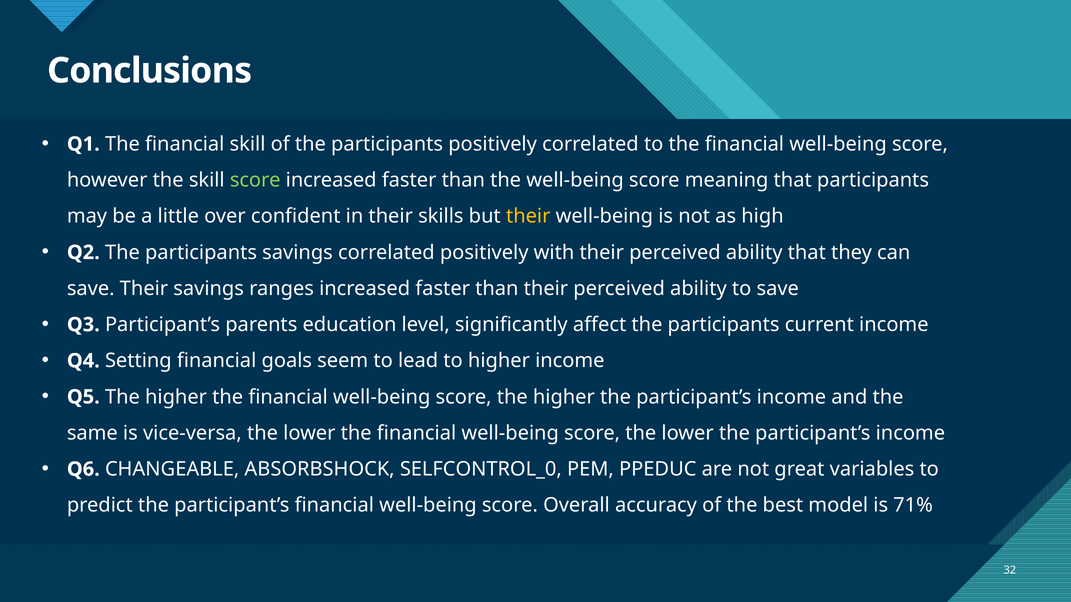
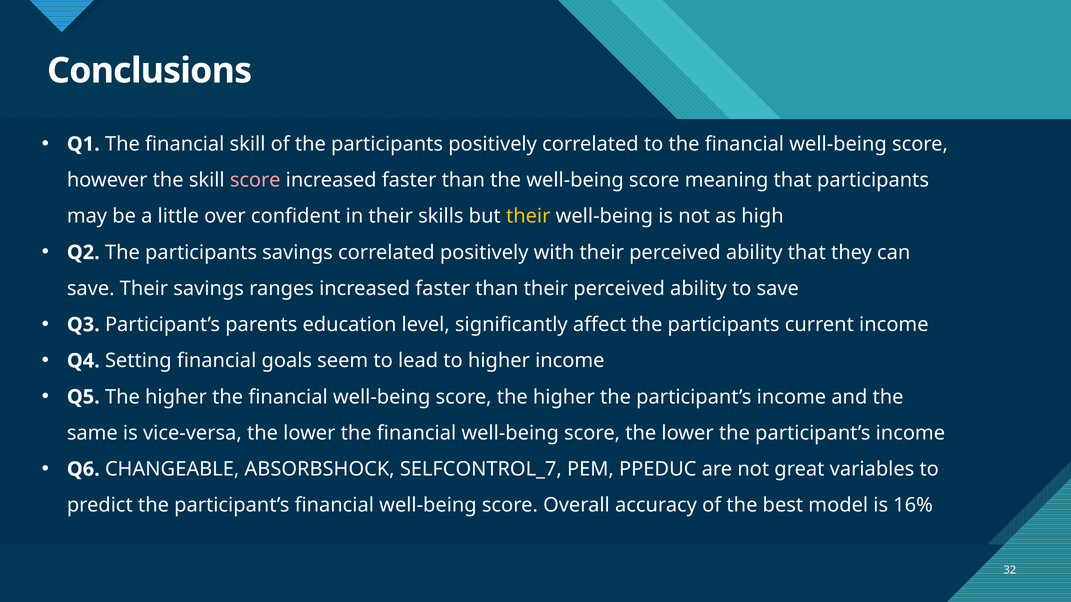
score at (255, 180) colour: light green -> pink
SELFCONTROL_0: SELFCONTROL_0 -> SELFCONTROL_7
71%: 71% -> 16%
